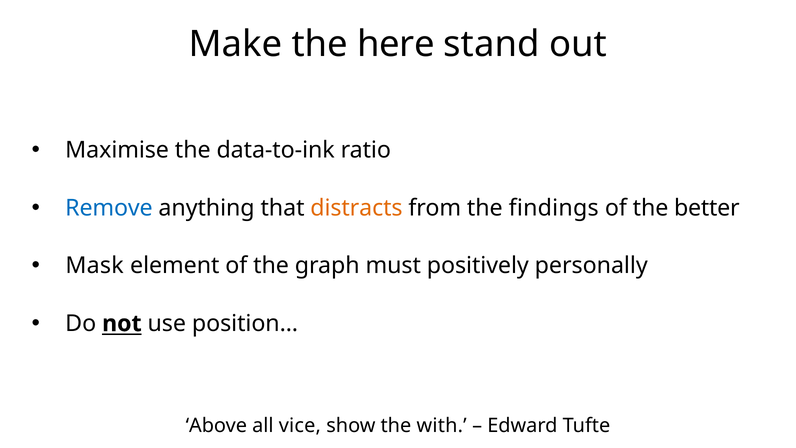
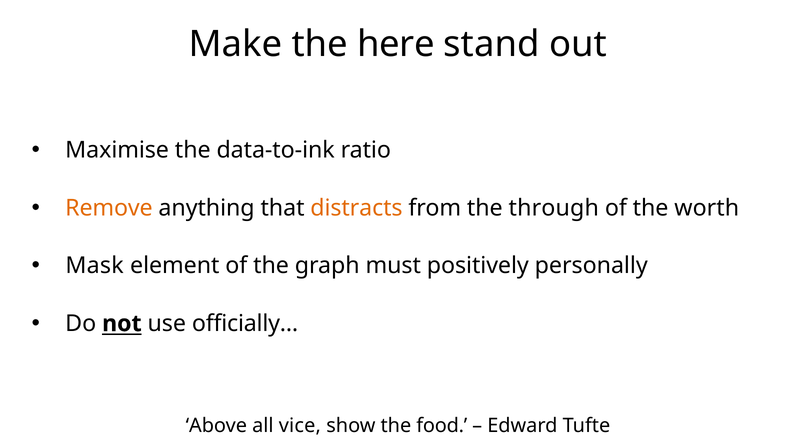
Remove colour: blue -> orange
findings: findings -> through
better: better -> worth
position…: position… -> officially…
with: with -> food
